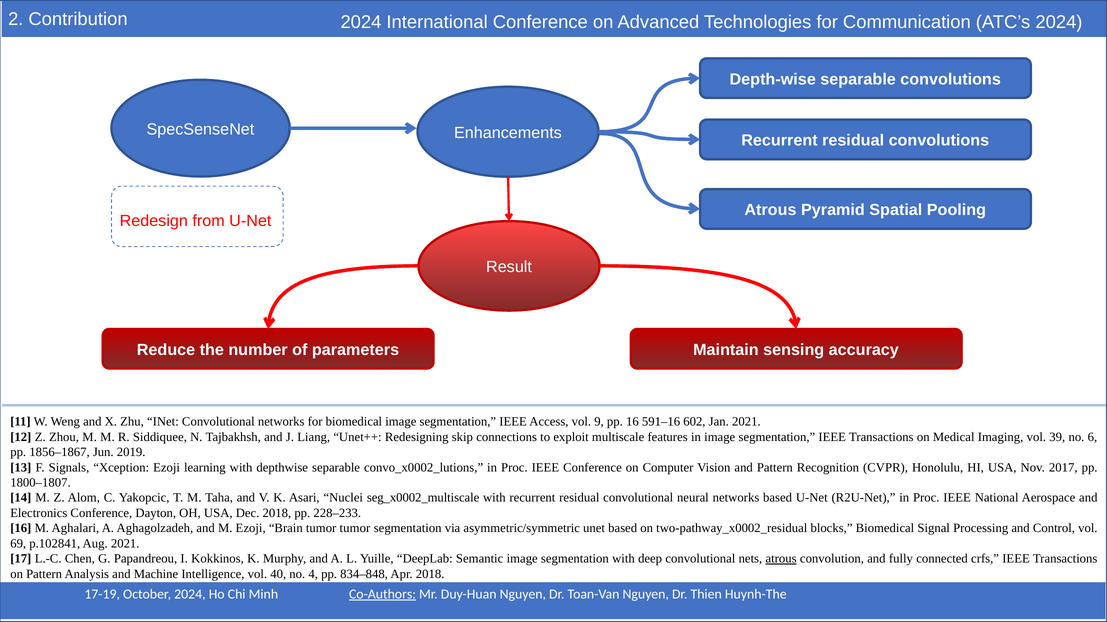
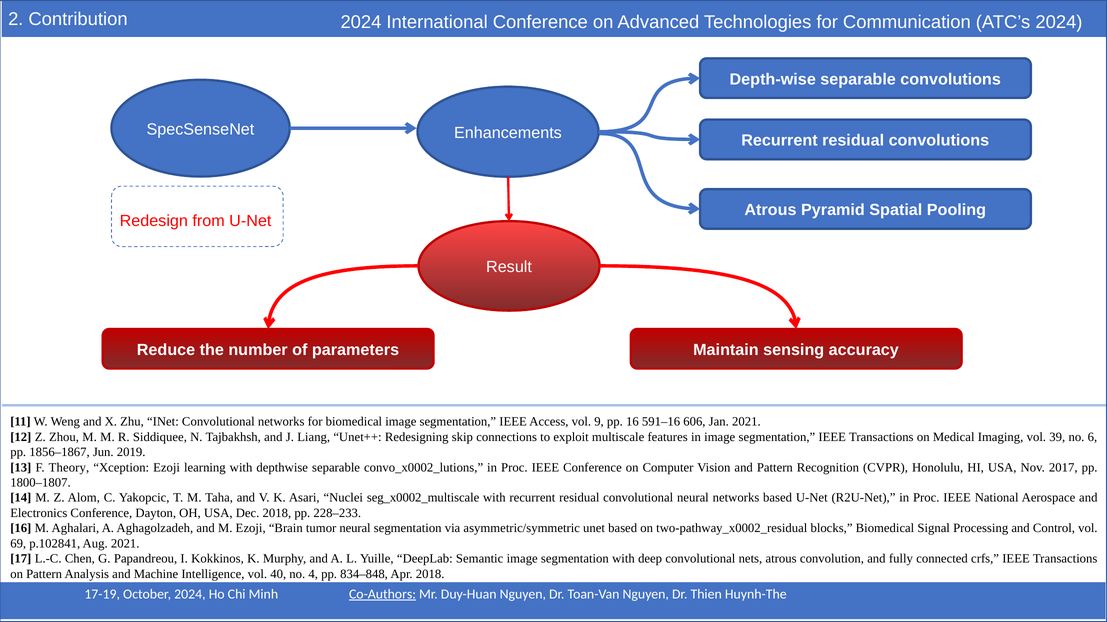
602: 602 -> 606
Signals: Signals -> Theory
tumor tumor: tumor -> neural
atrous at (781, 559) underline: present -> none
